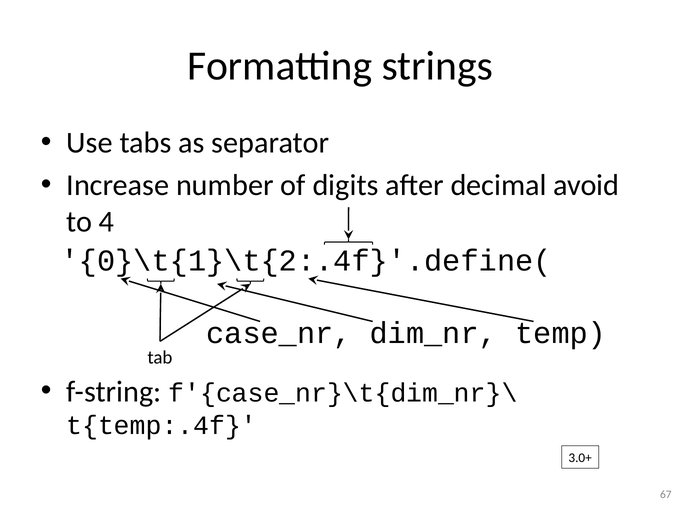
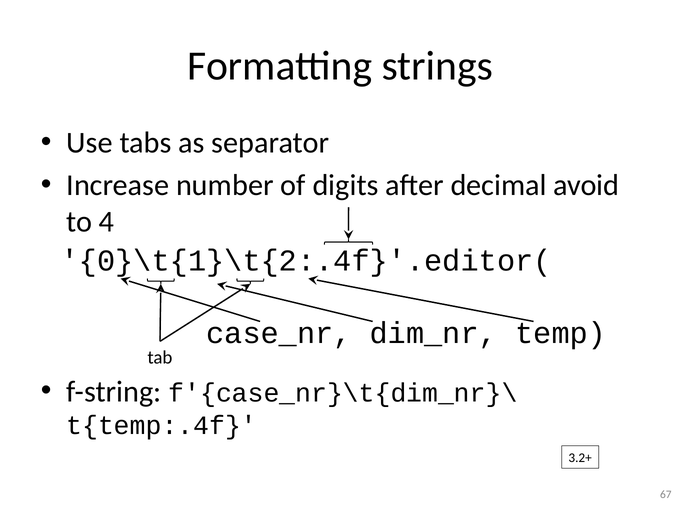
0}\t{1}\t{2:.4f}'.define(: 0}\t{1}\t{2:.4f}'.define( -> 0}\t{1}\t{2:.4f}'.editor(
3.0+: 3.0+ -> 3.2+
